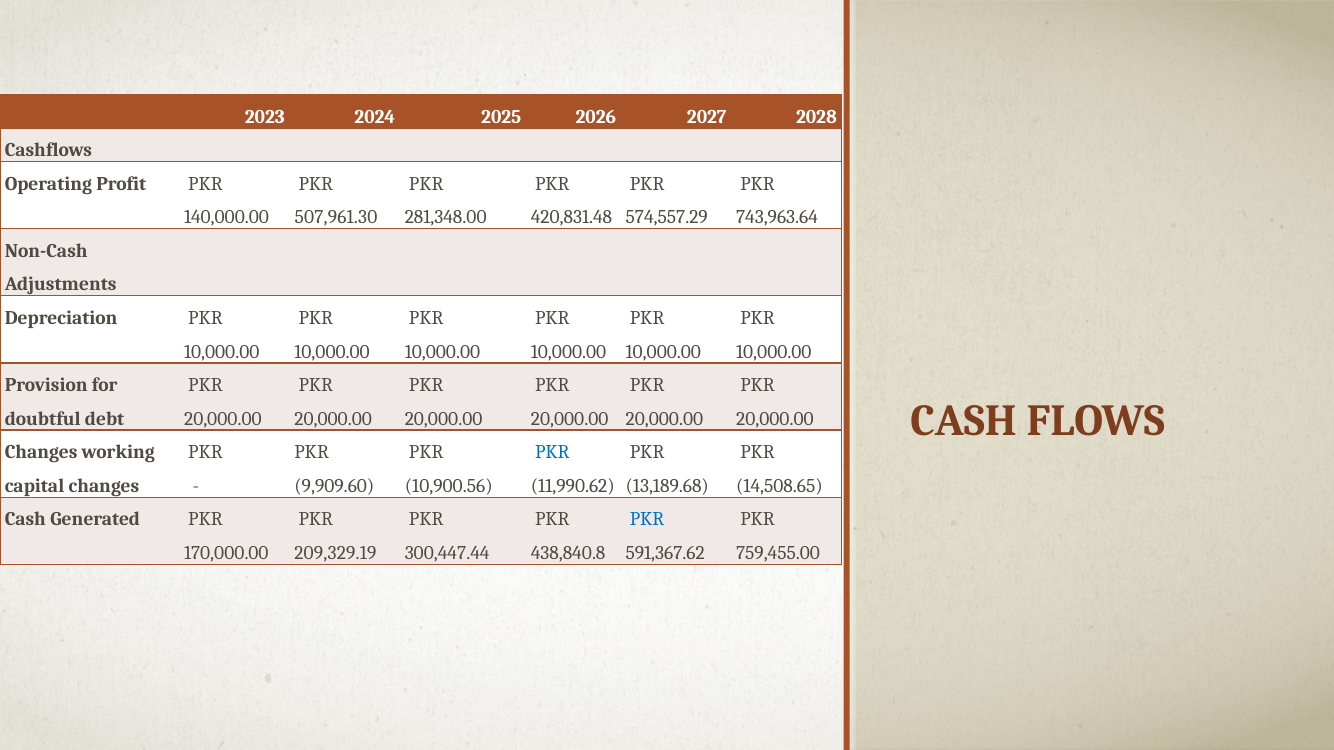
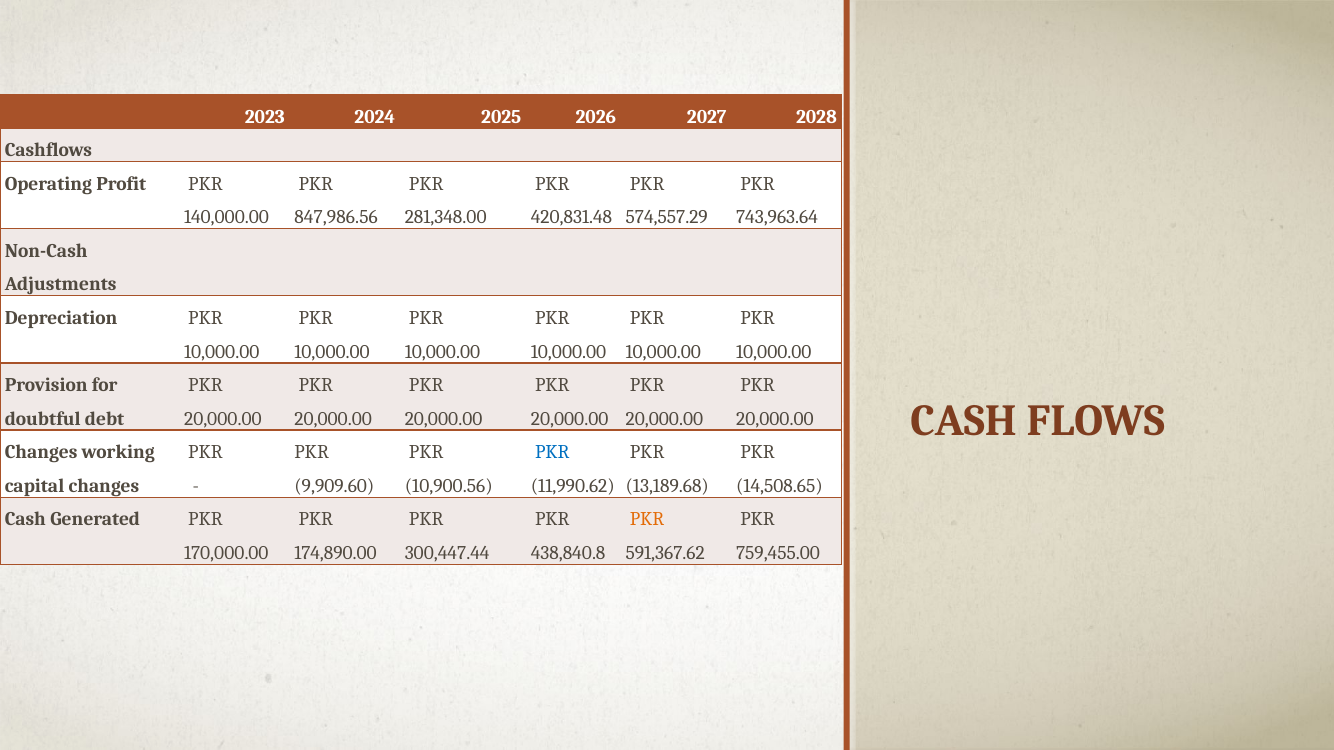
507,961.30: 507,961.30 -> 847,986.56
PKR at (647, 520) colour: blue -> orange
209,329.19: 209,329.19 -> 174,890.00
